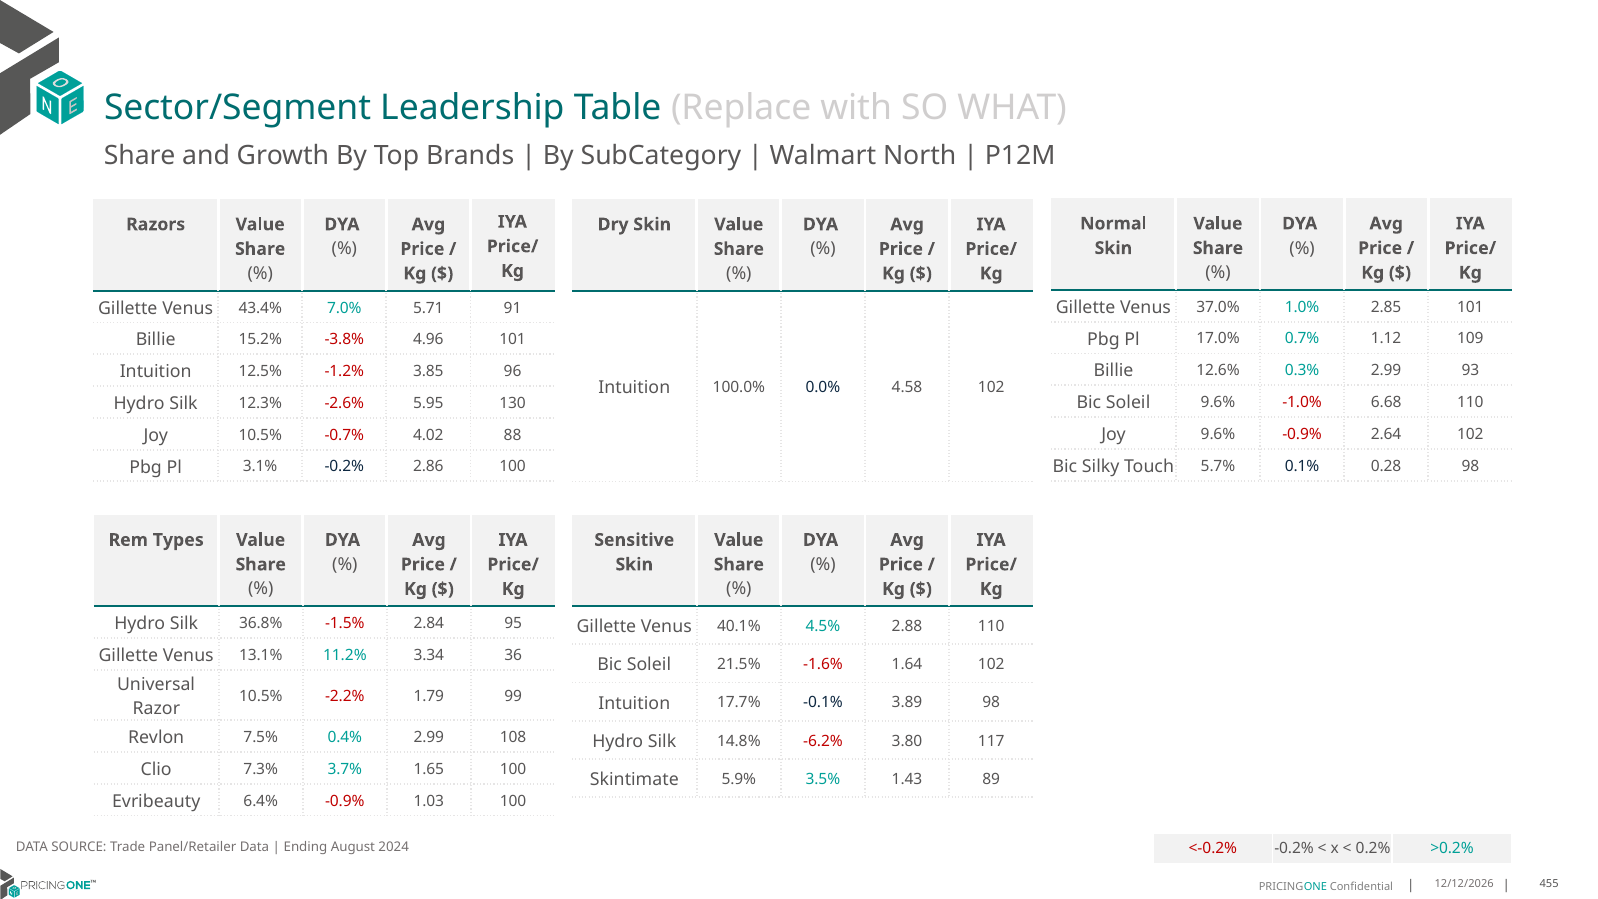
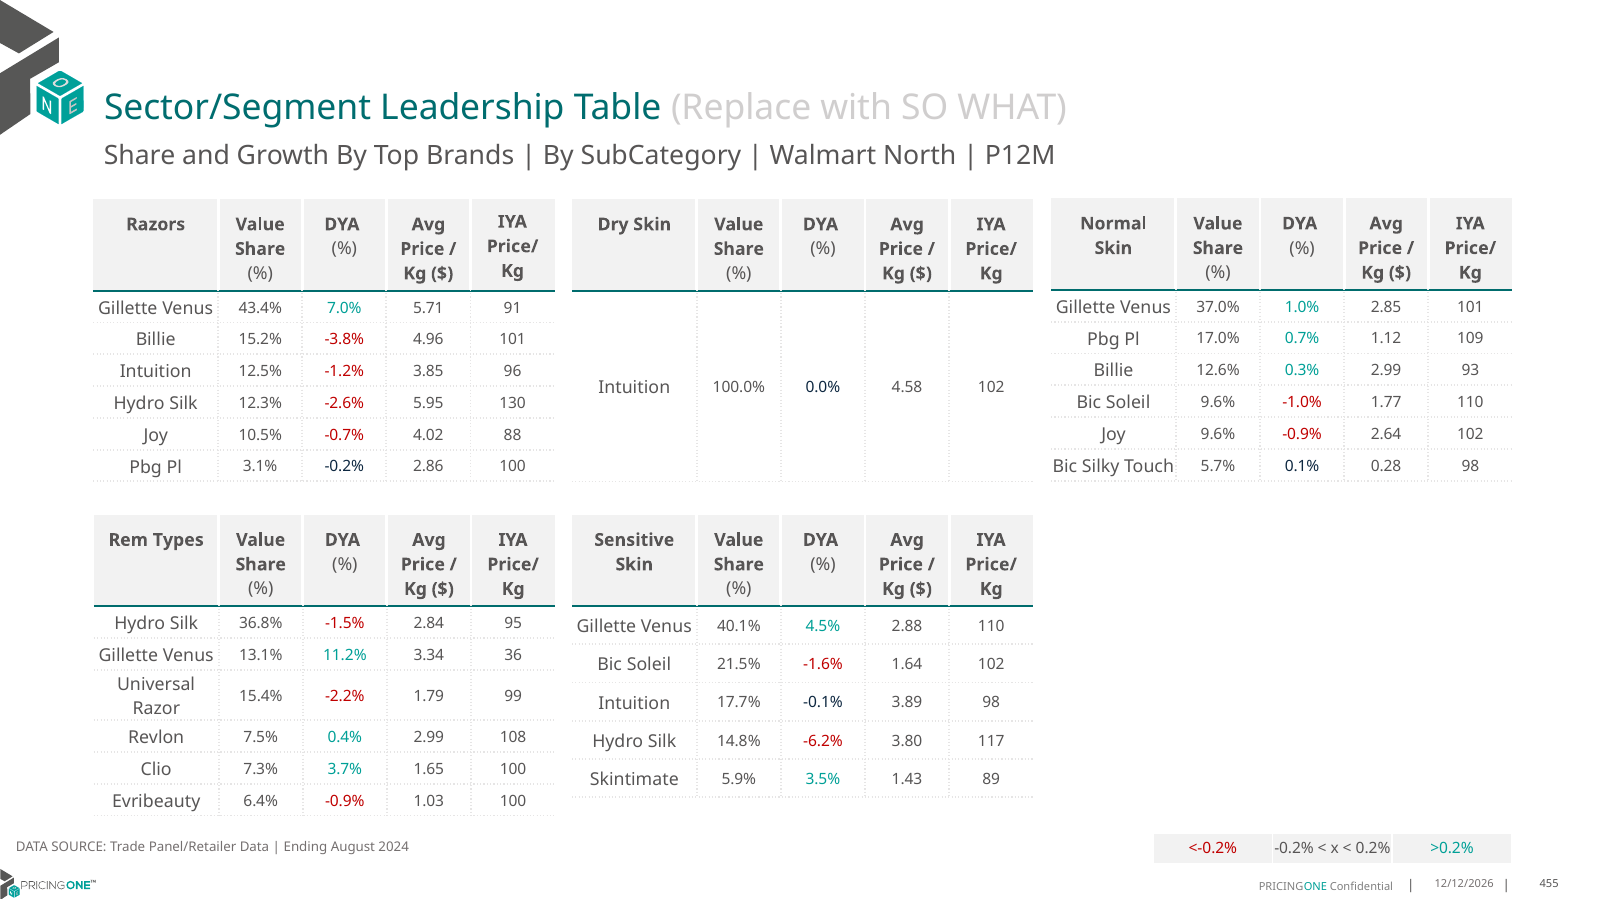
6.68: 6.68 -> 1.77
10.5% at (261, 696): 10.5% -> 15.4%
